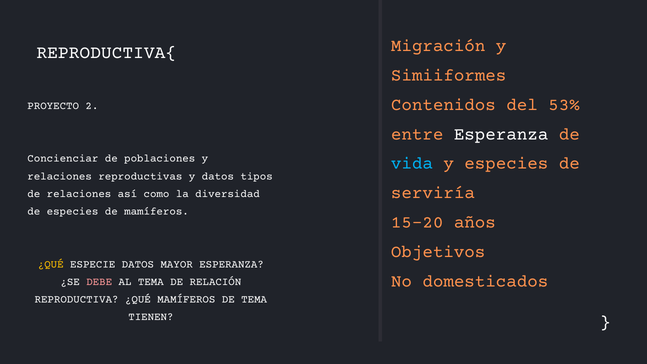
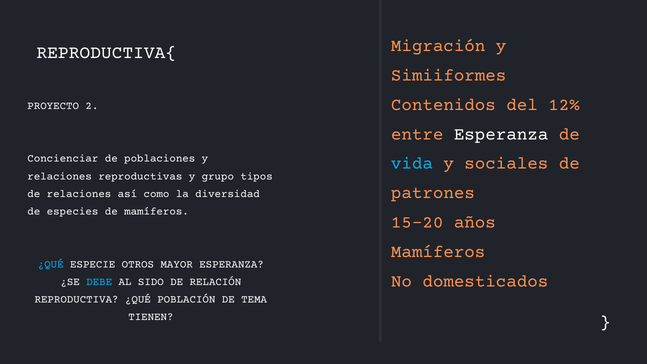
53%: 53% -> 12%
y especies: especies -> sociales
y datos: datos -> grupo
serviría: serviría -> patrones
Objetivos at (438, 251): Objetivos -> Mamíferos
¿QUÉ at (51, 264) colour: yellow -> light blue
ESPECIE DATOS: DATOS -> OTROS
DEBE colour: pink -> light blue
AL TEMA: TEMA -> SIDO
¿QUÉ MAMÍFEROS: MAMÍFEROS -> POBLACIÓN
